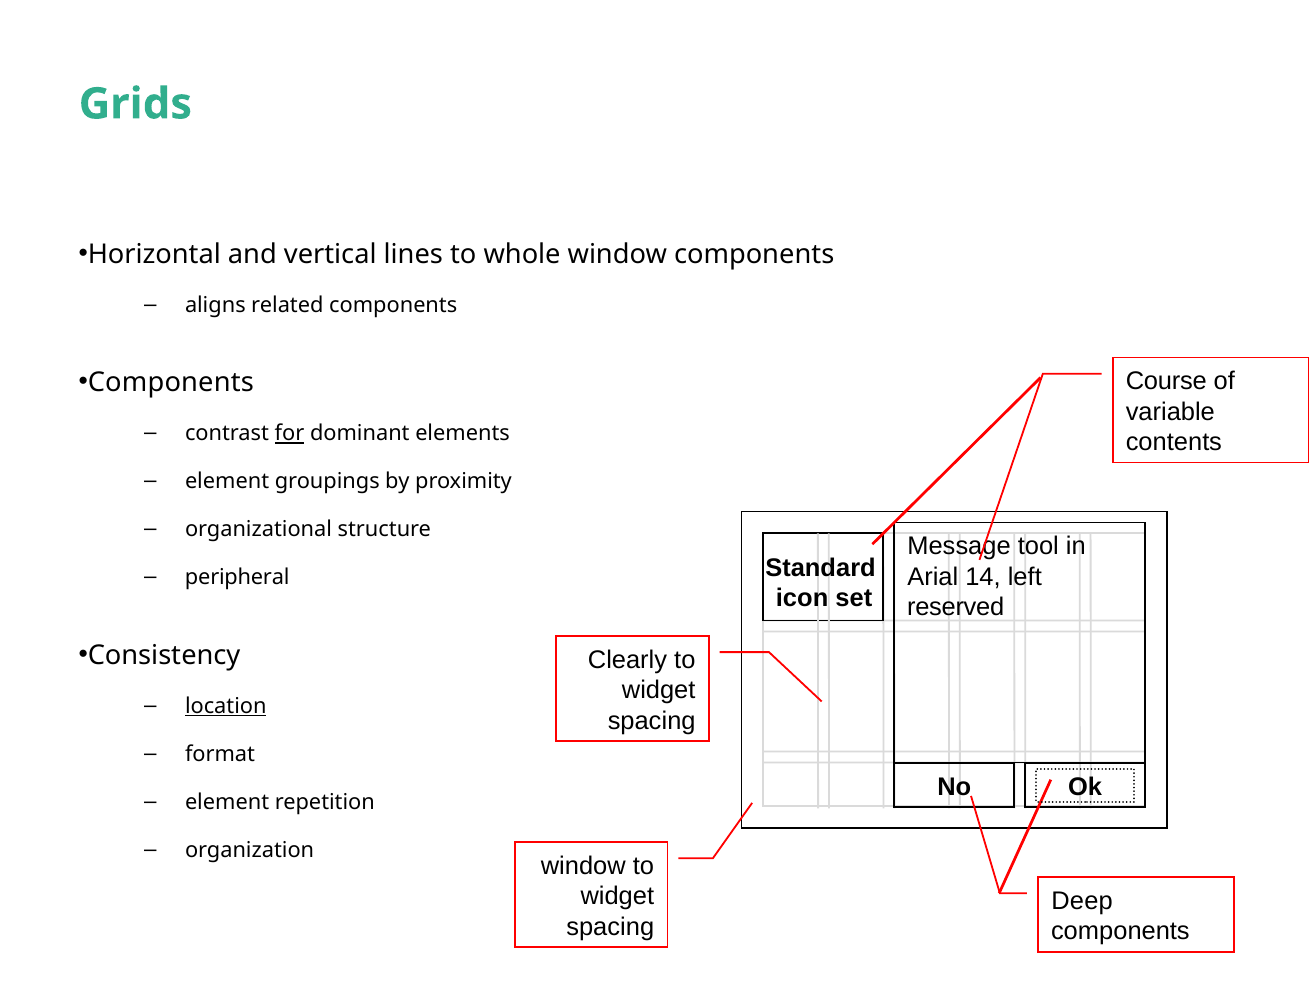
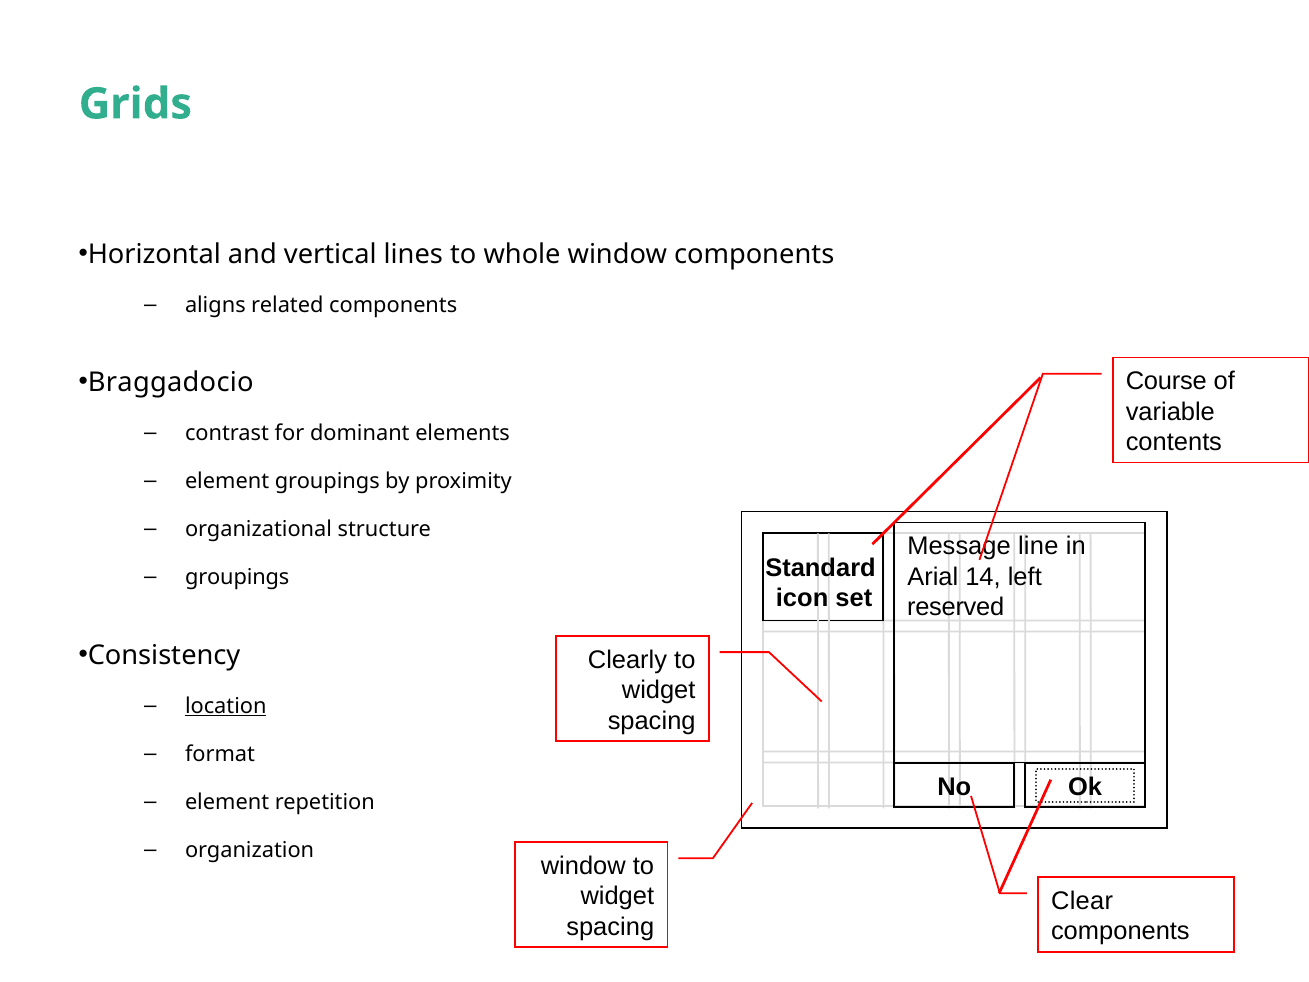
Components at (171, 383): Components -> Braggadocio
for underline: present -> none
tool: tool -> line
peripheral at (237, 577): peripheral -> groupings
Deep: Deep -> Clear
